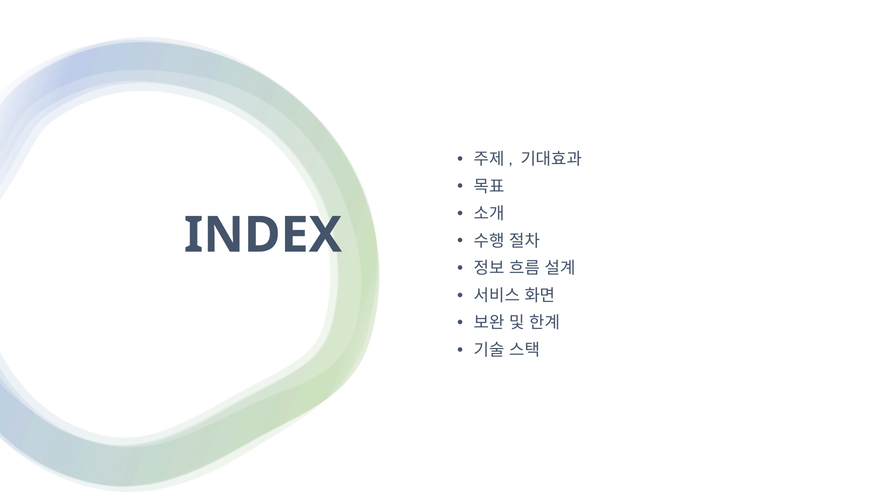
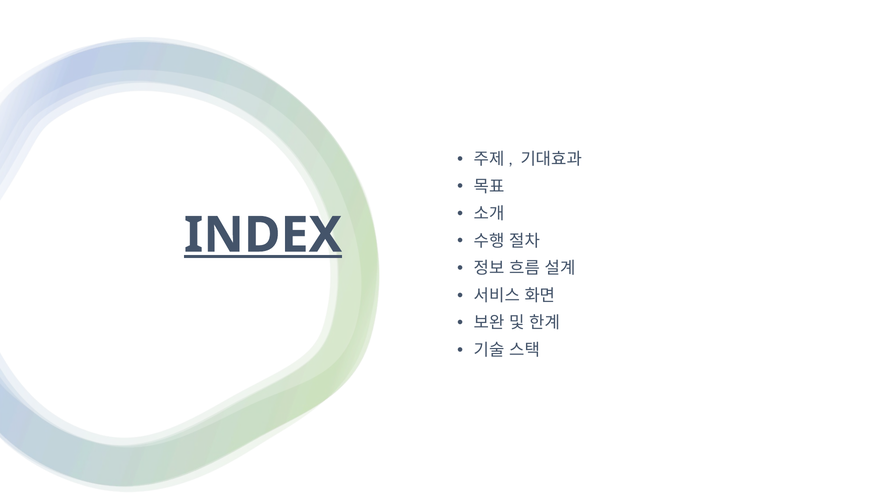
INDEX underline: none -> present
